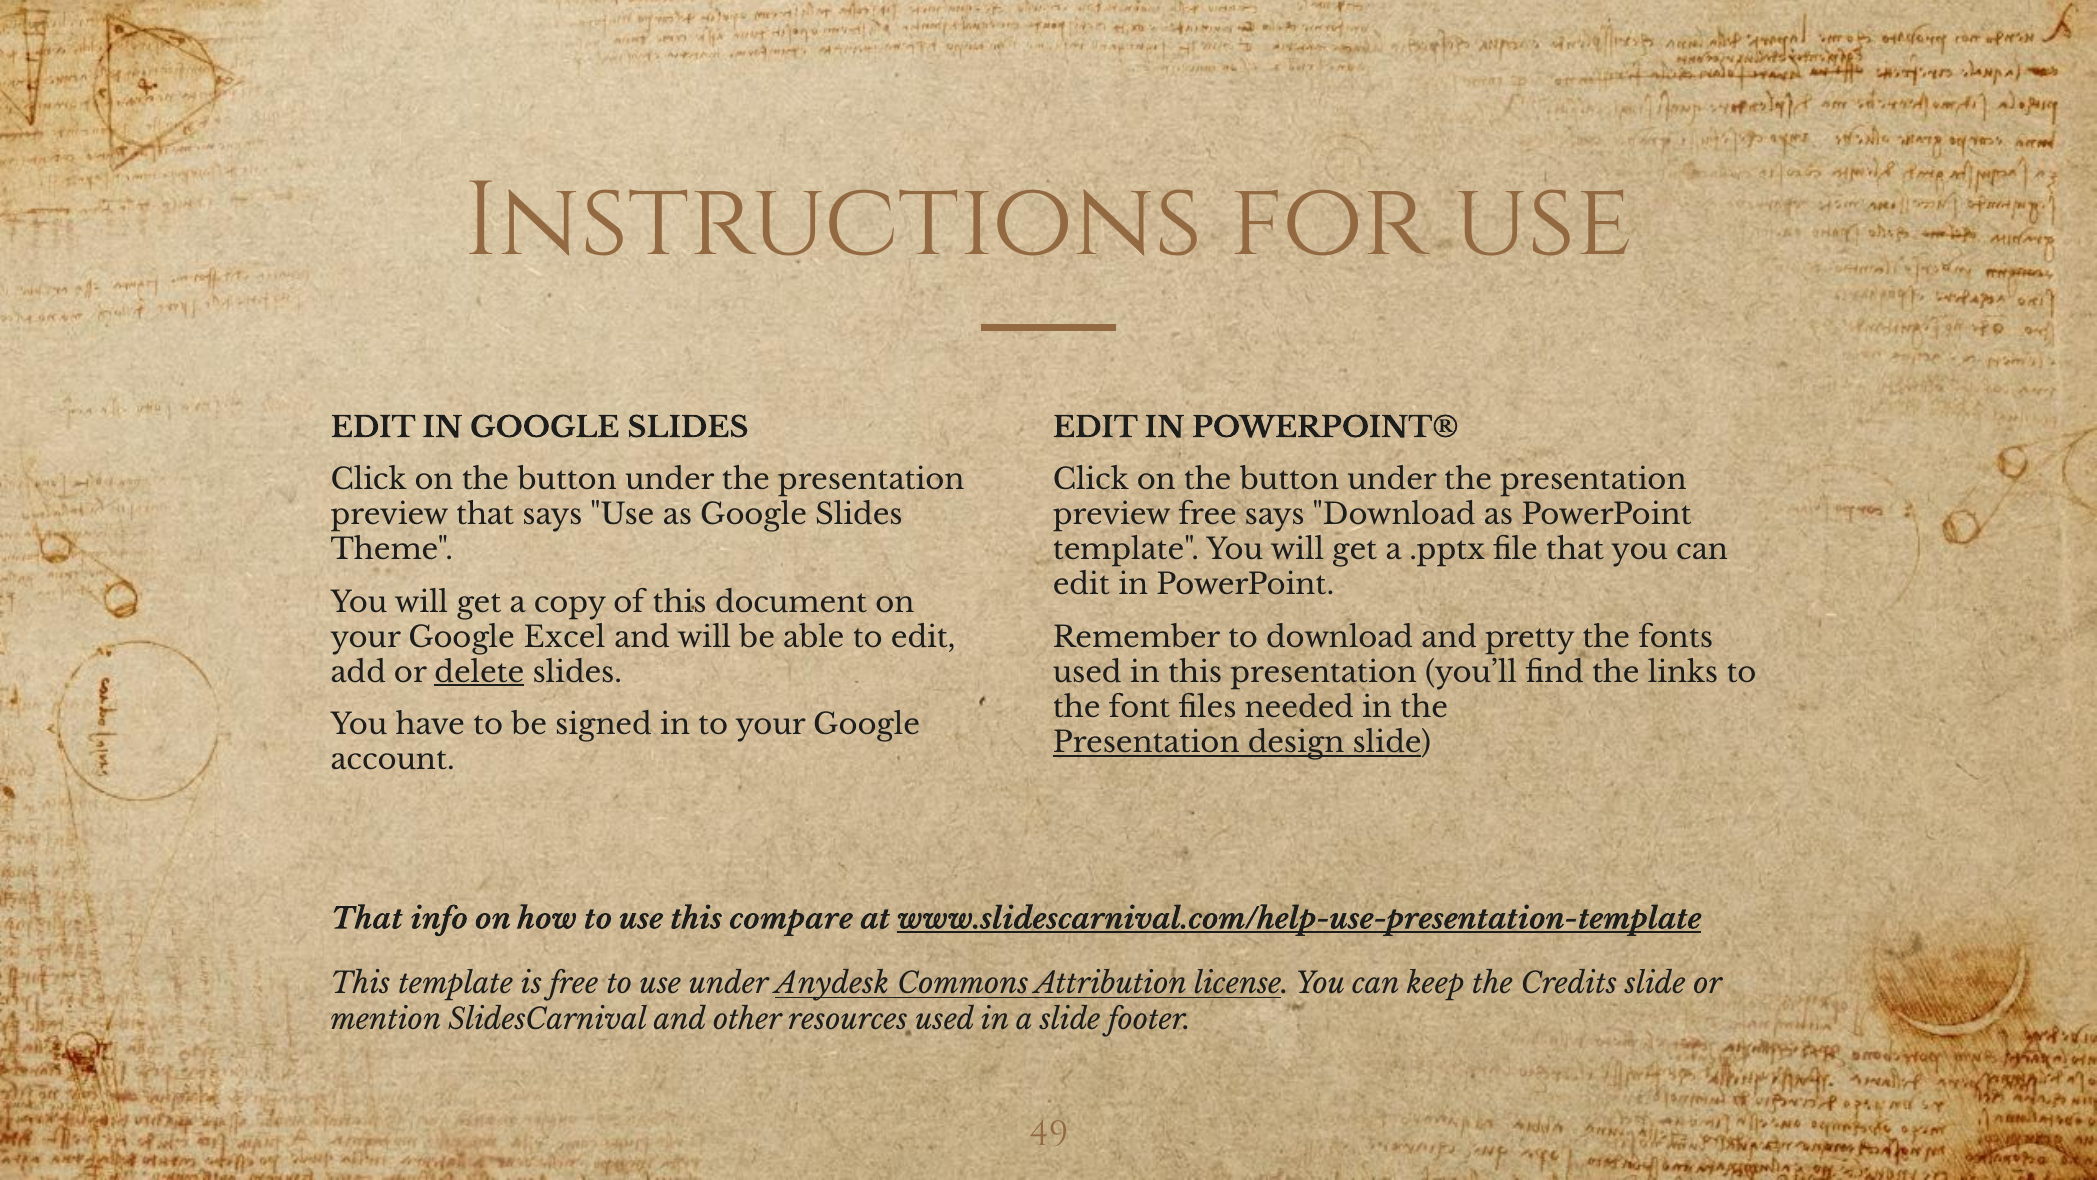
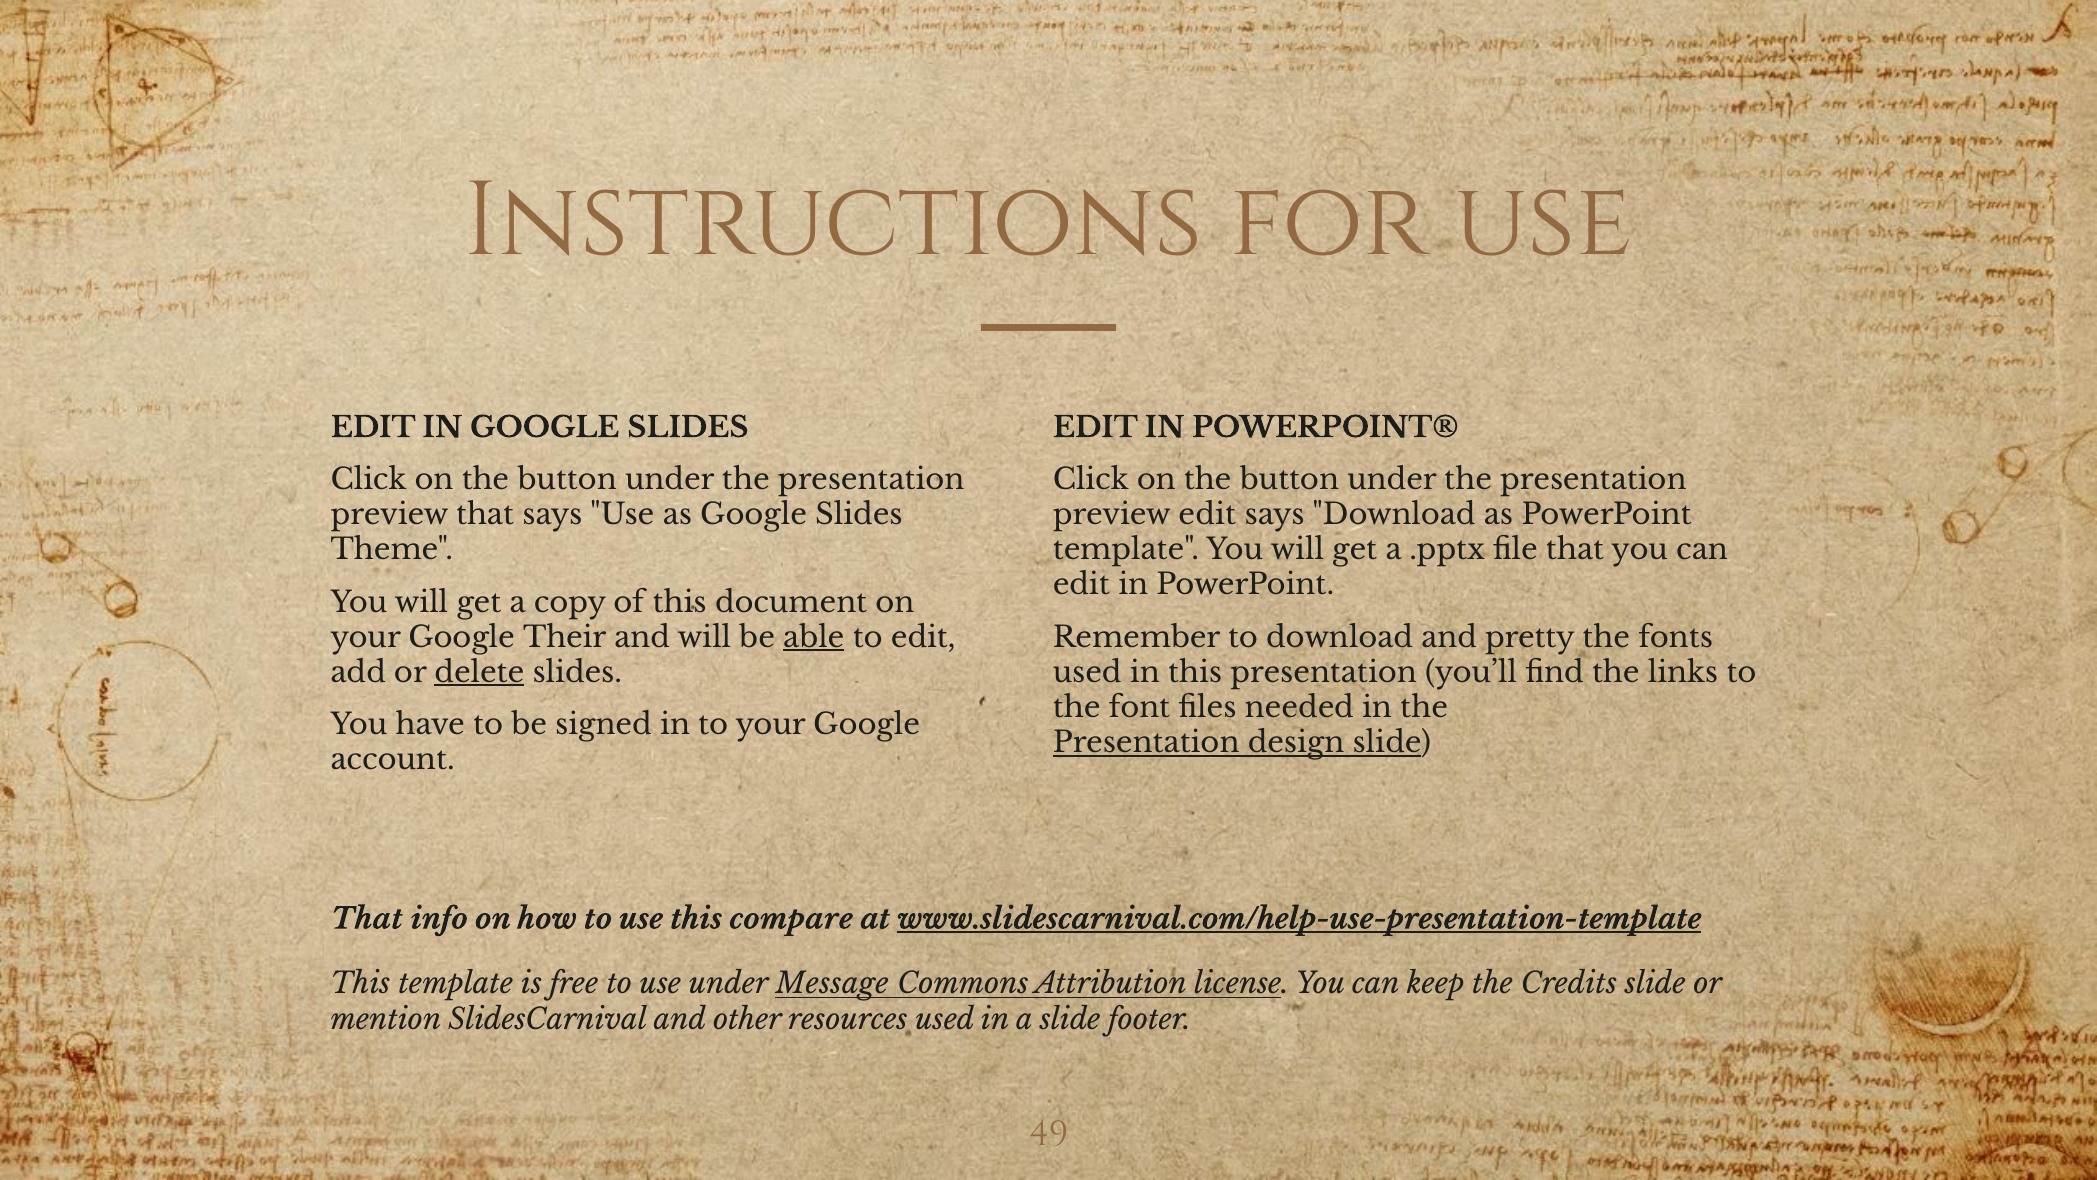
preview free: free -> edit
Excel: Excel -> Their
able underline: none -> present
Anydesk: Anydesk -> Message
